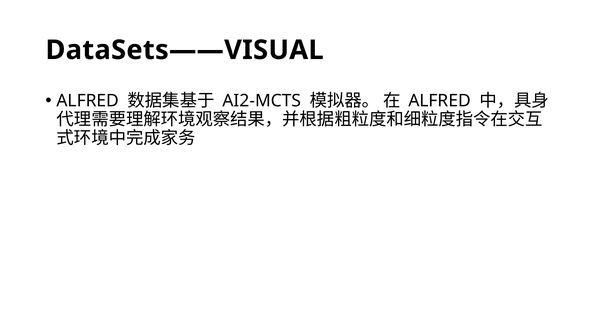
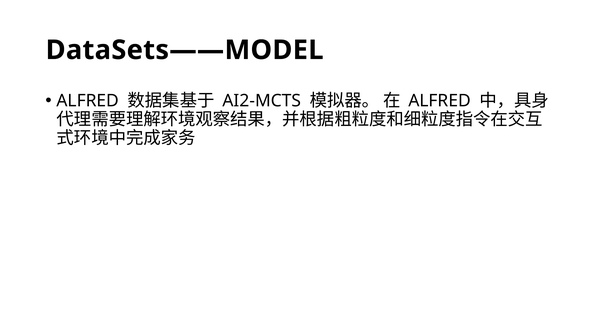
DataSets——VISUAL: DataSets——VISUAL -> DataSets——MODEL
